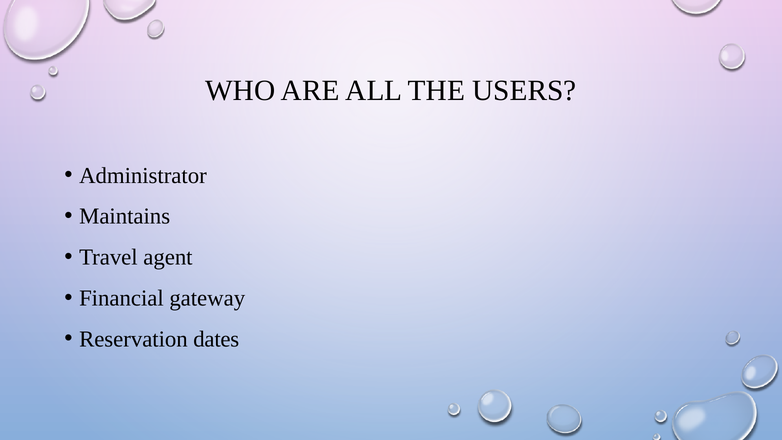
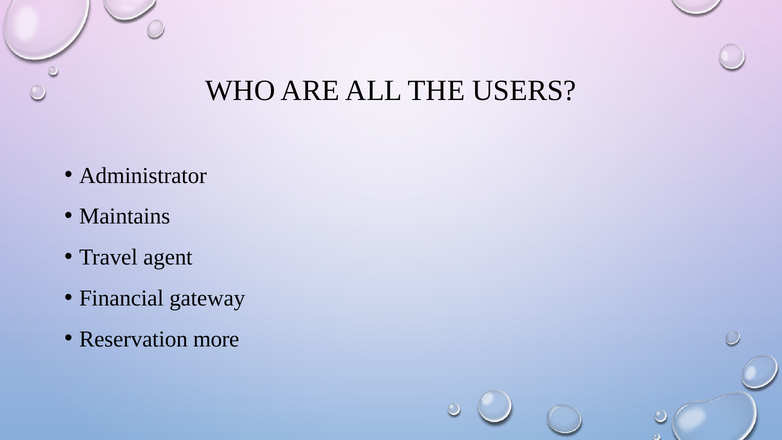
dates: dates -> more
